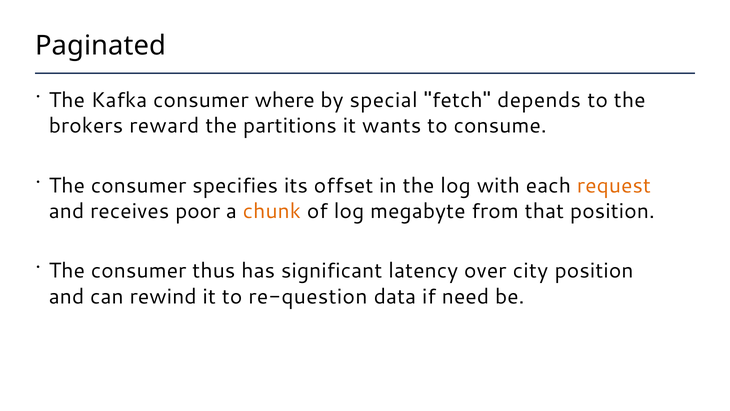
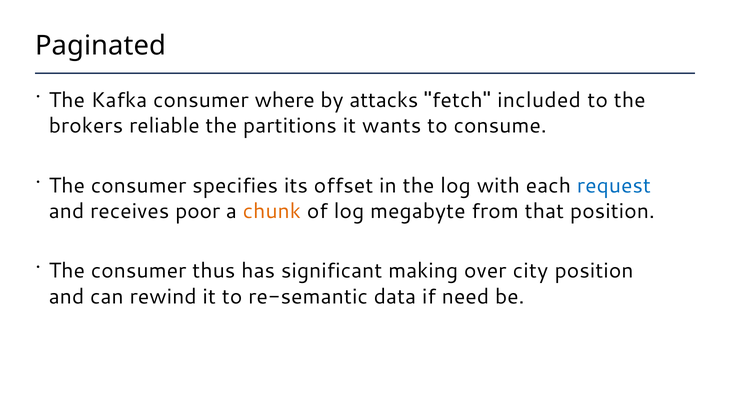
special: special -> attacks
depends: depends -> included
reward: reward -> reliable
request colour: orange -> blue
latency: latency -> making
re-question: re-question -> re-semantic
